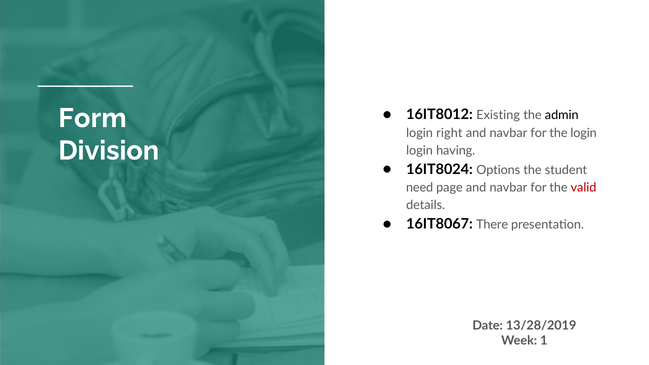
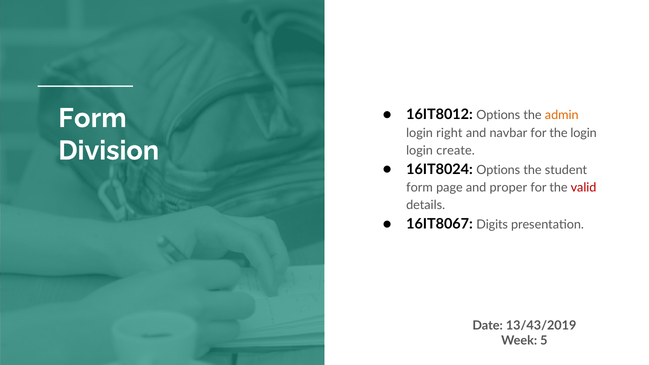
16IT8012 Existing: Existing -> Options
admin colour: black -> orange
having: having -> create
need at (420, 188): need -> form
page and navbar: navbar -> proper
There: There -> Digits
13/28/2019: 13/28/2019 -> 13/43/2019
1: 1 -> 5
